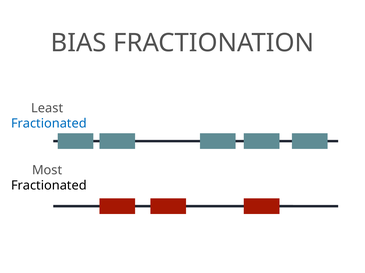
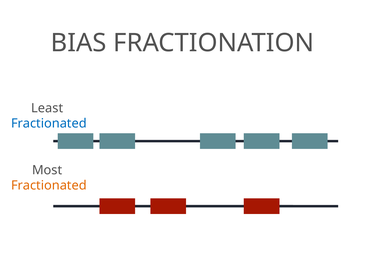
Fractionated at (49, 186) colour: black -> orange
